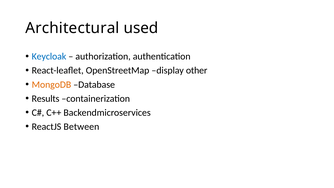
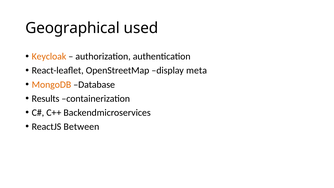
Architectural: Architectural -> Geographical
Keycloak colour: blue -> orange
other: other -> meta
